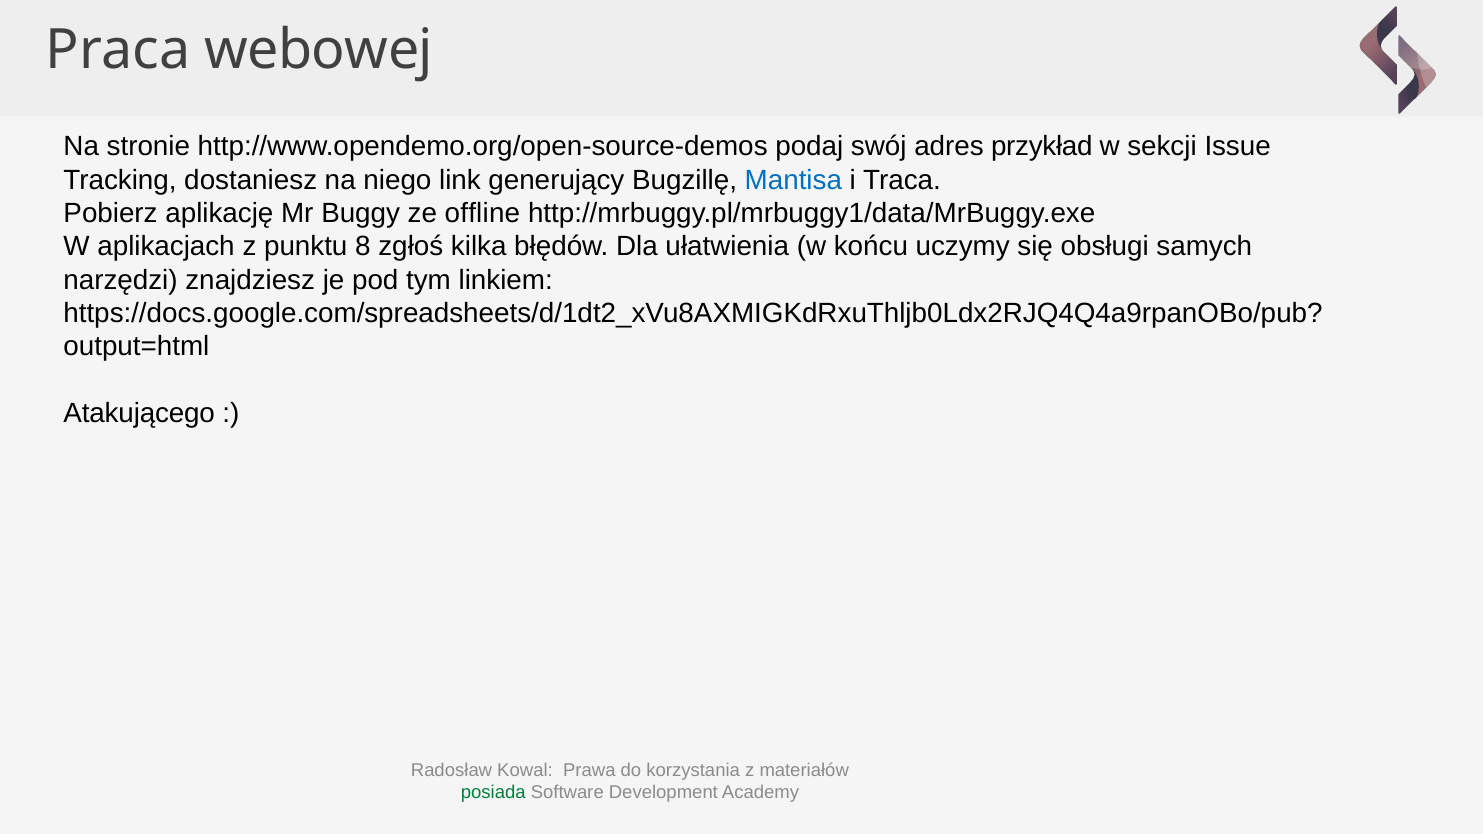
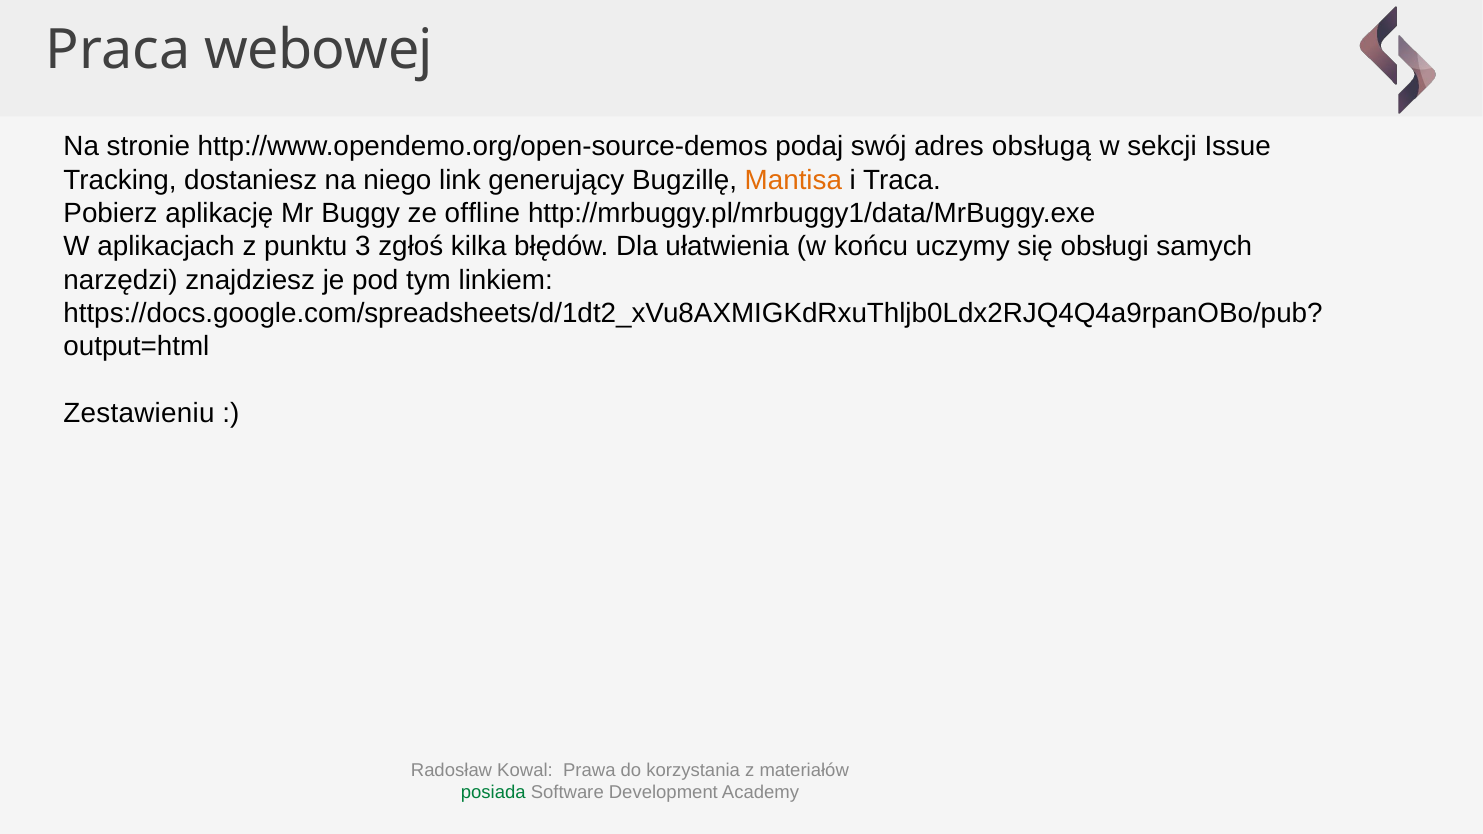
przykład: przykład -> obsługą
Mantisa colour: blue -> orange
8: 8 -> 3
Atakującego: Atakującego -> Zestawieniu
